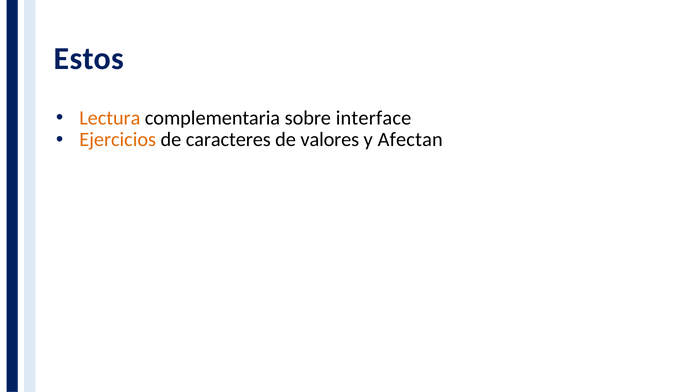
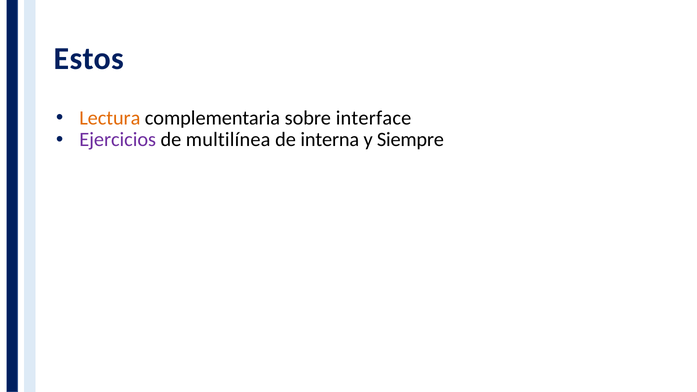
Ejercicios colour: orange -> purple
caracteres: caracteres -> multilínea
valores: valores -> interna
Afectan: Afectan -> Siempre
